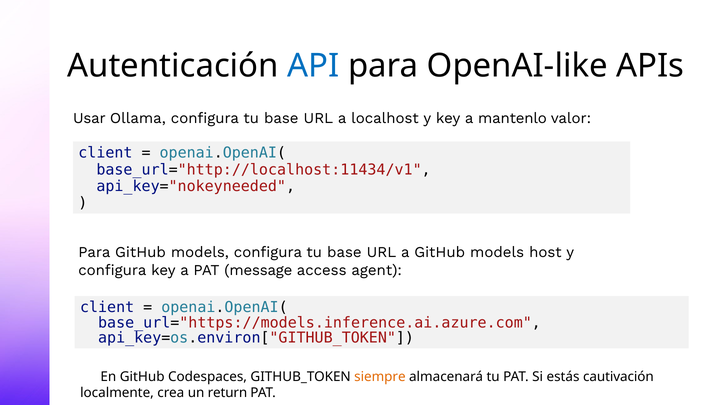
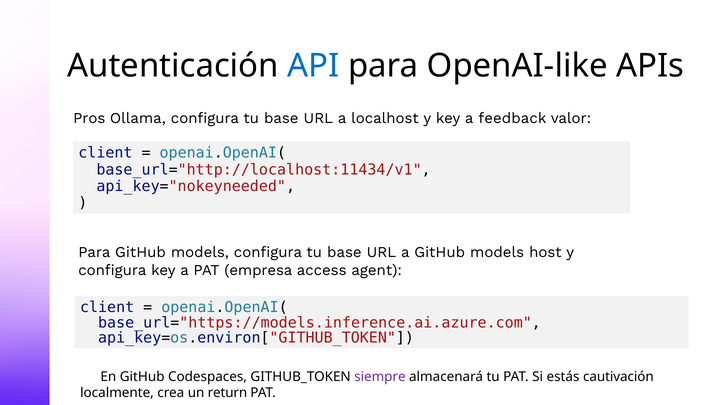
Usar: Usar -> Pros
mantenlo: mantenlo -> feedback
message: message -> empresa
siempre colour: orange -> purple
